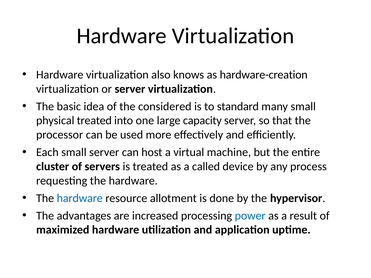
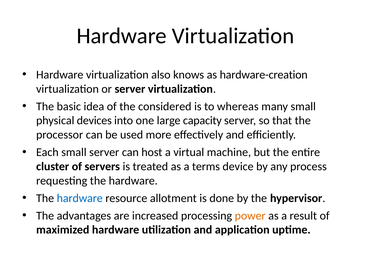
standard: standard -> whereas
physical treated: treated -> devices
called: called -> terms
power colour: blue -> orange
